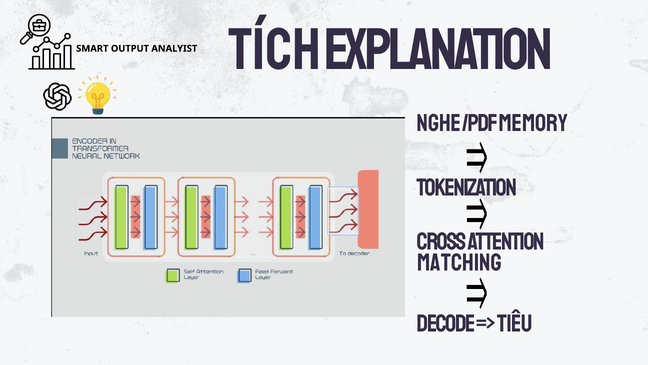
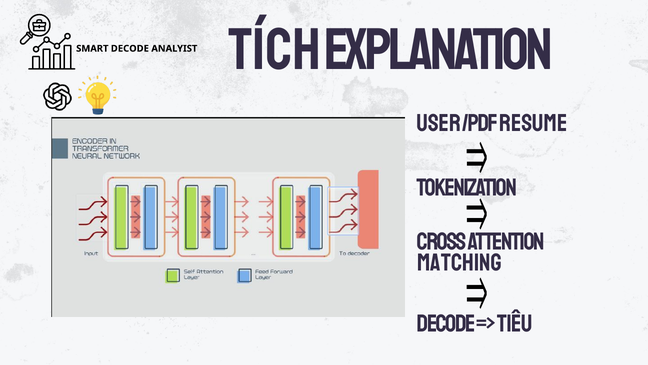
SMART OUTPUT: OUTPUT -> DECODE
NGHE: NGHE -> USER
MEMORY: MEMORY -> RESUME
